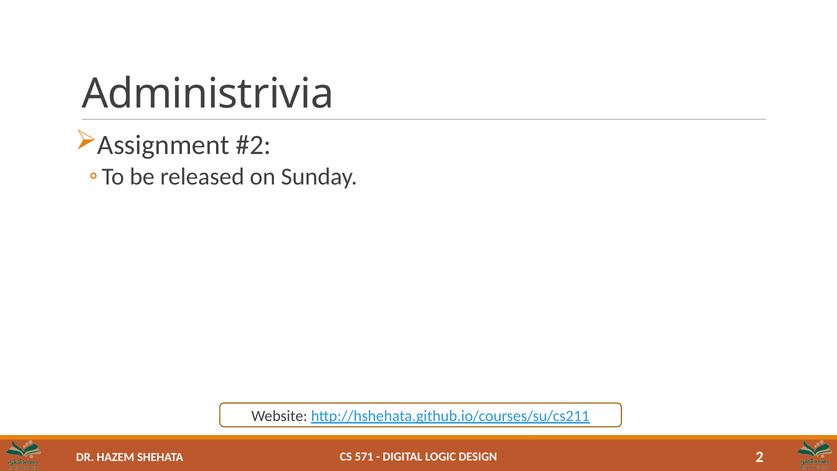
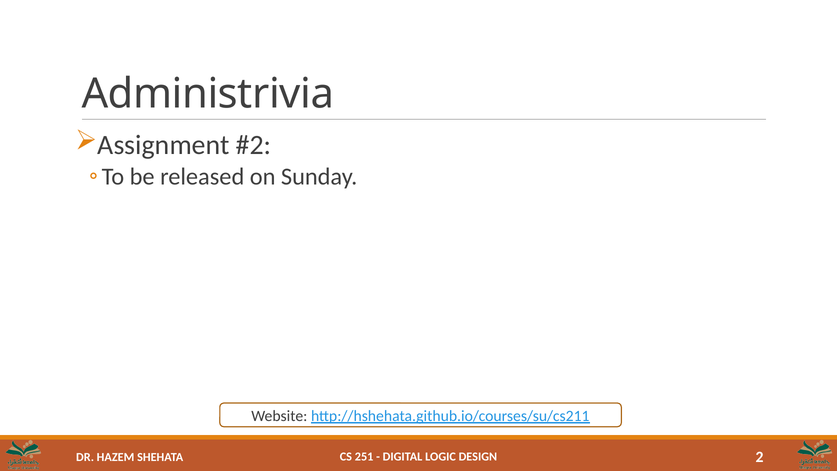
571: 571 -> 251
